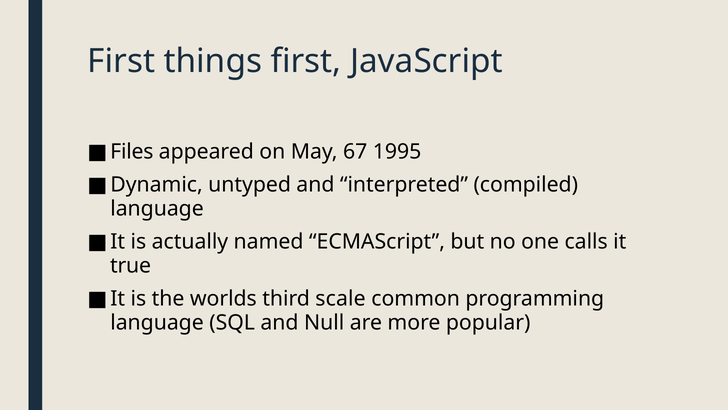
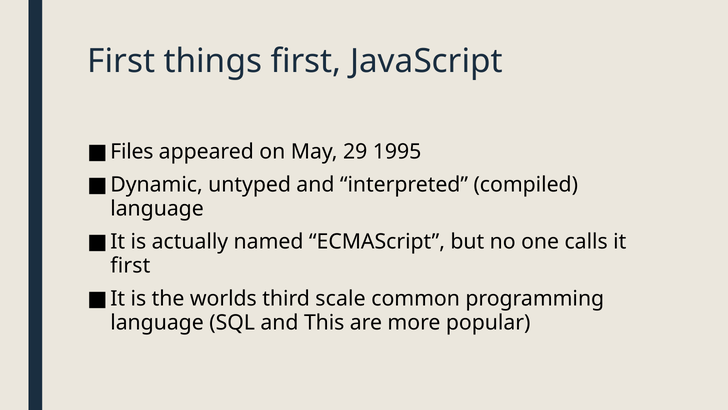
67: 67 -> 29
true at (131, 265): true -> first
Null: Null -> This
